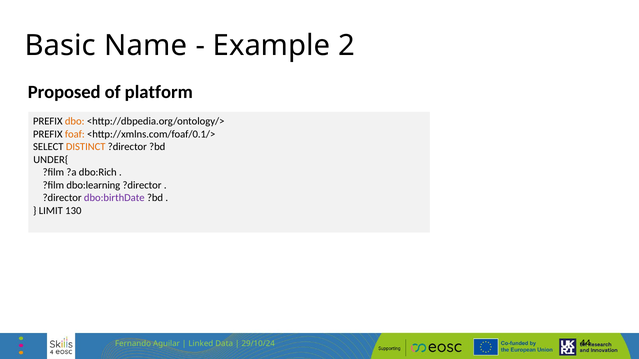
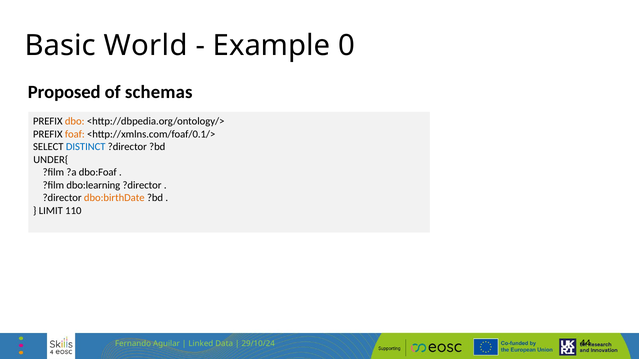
Name: Name -> World
2: 2 -> 0
platform: platform -> schemas
DISTINCT colour: orange -> blue
dbo:Rich: dbo:Rich -> dbo:Foaf
dbo:birthDate colour: purple -> orange
130: 130 -> 110
